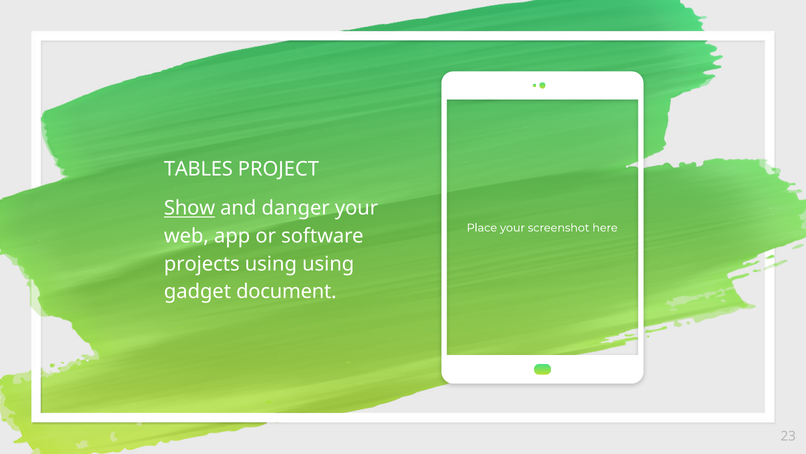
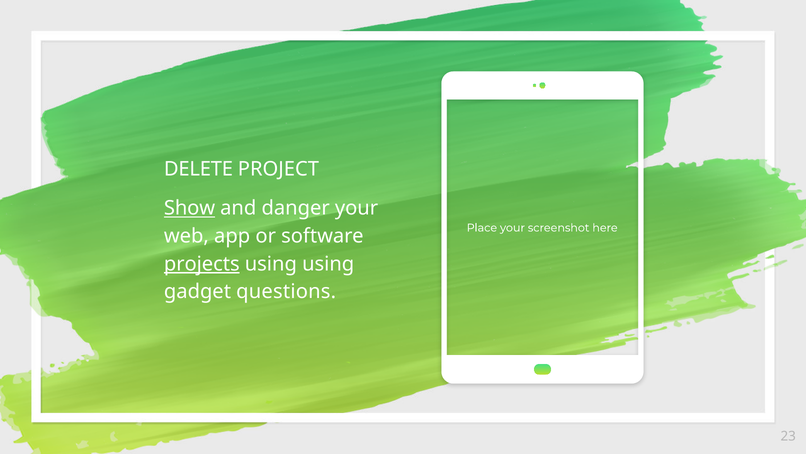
TABLES: TABLES -> DELETE
projects underline: none -> present
document: document -> questions
